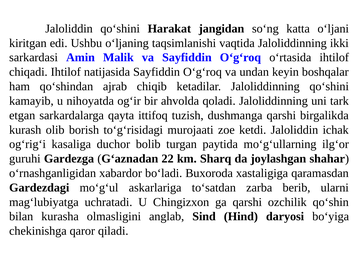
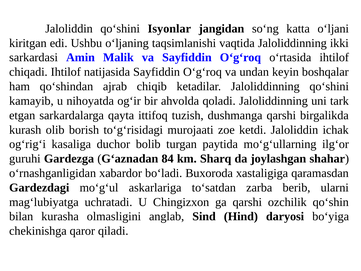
Harakat: Harakat -> Isyonlar
22: 22 -> 84
